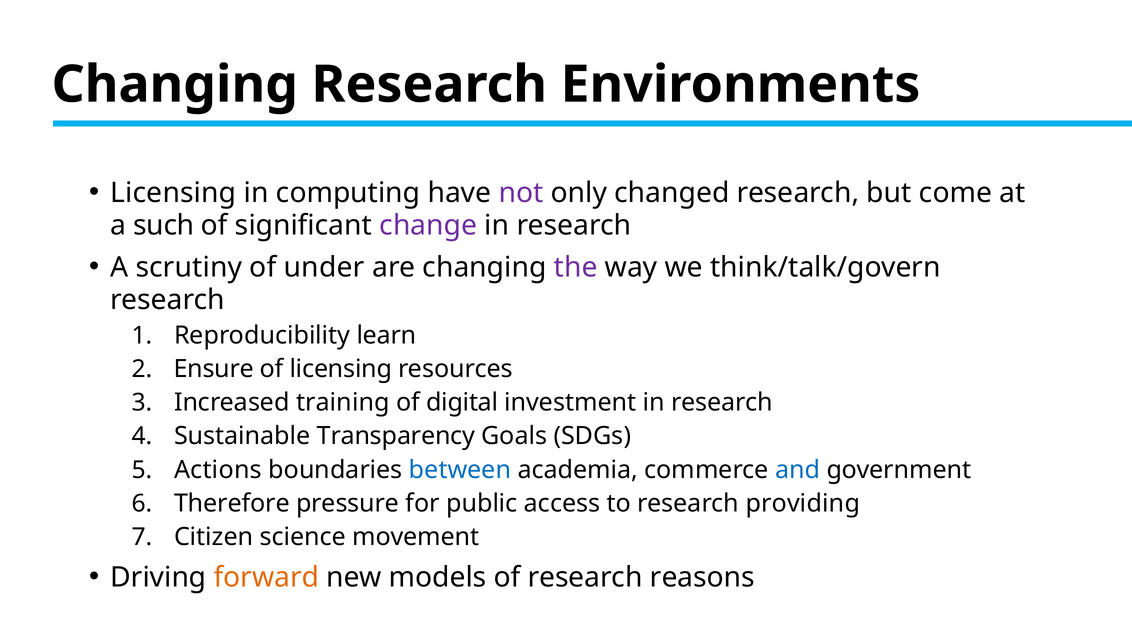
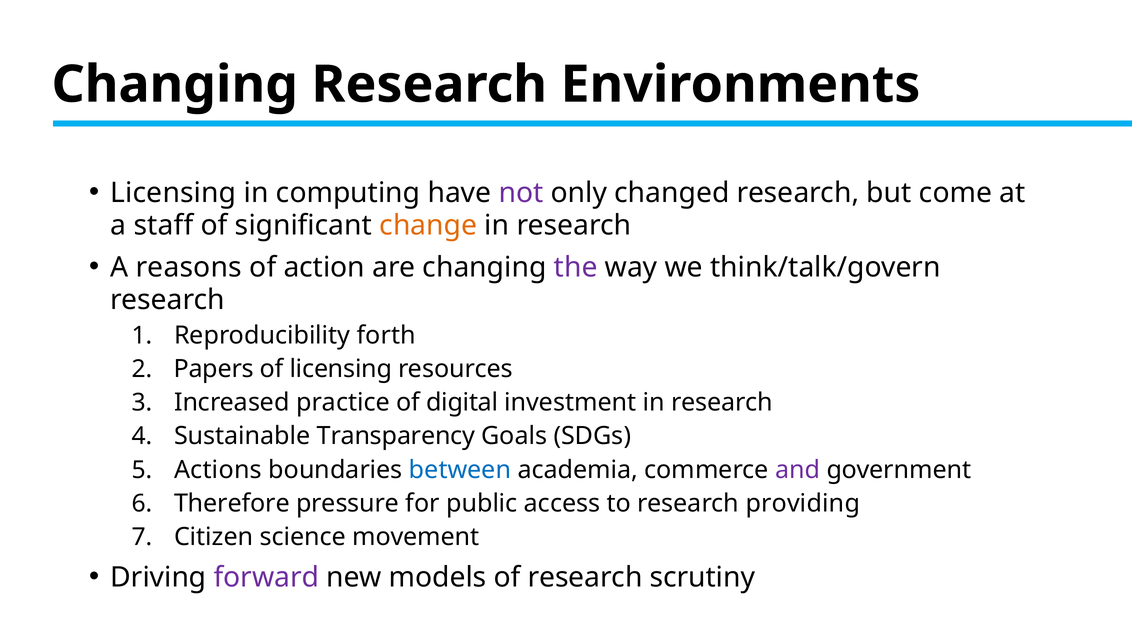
such: such -> staff
change colour: purple -> orange
scrutiny: scrutiny -> reasons
under: under -> action
learn: learn -> forth
Ensure: Ensure -> Papers
training: training -> practice
and colour: blue -> purple
forward colour: orange -> purple
reasons: reasons -> scrutiny
